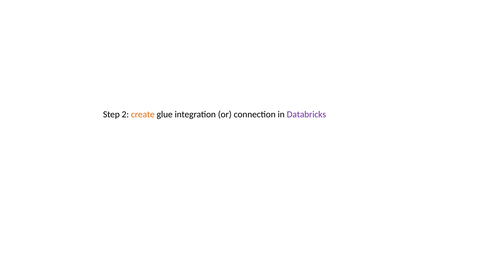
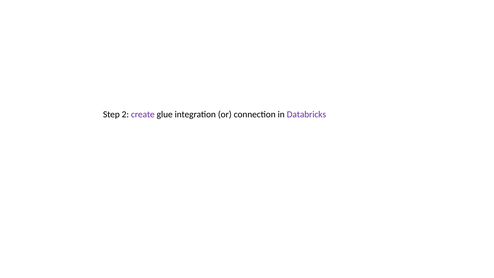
create colour: orange -> purple
